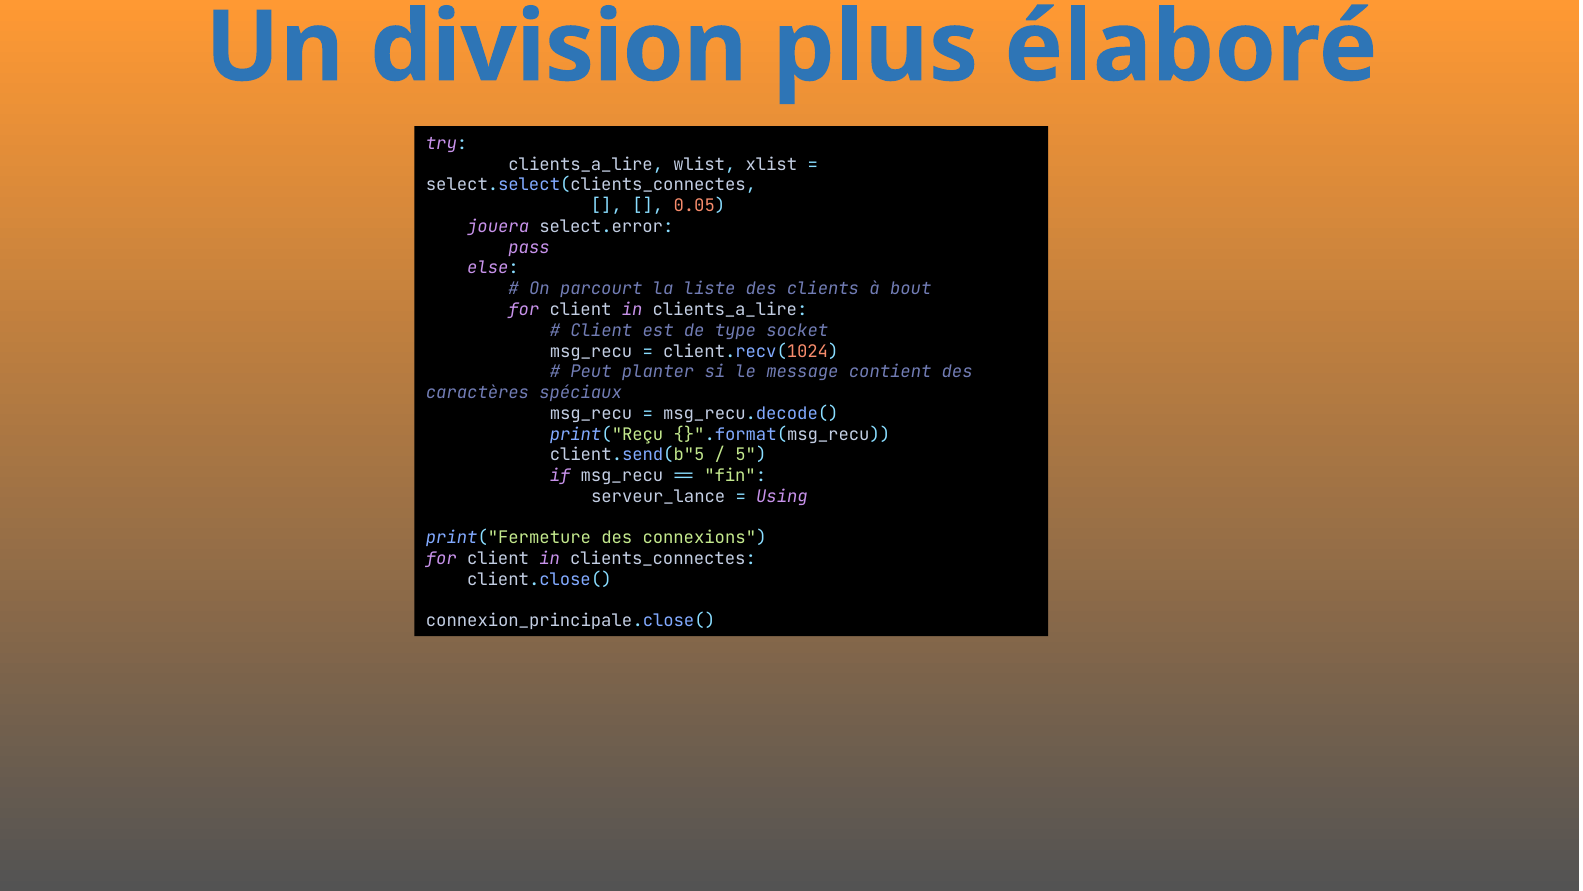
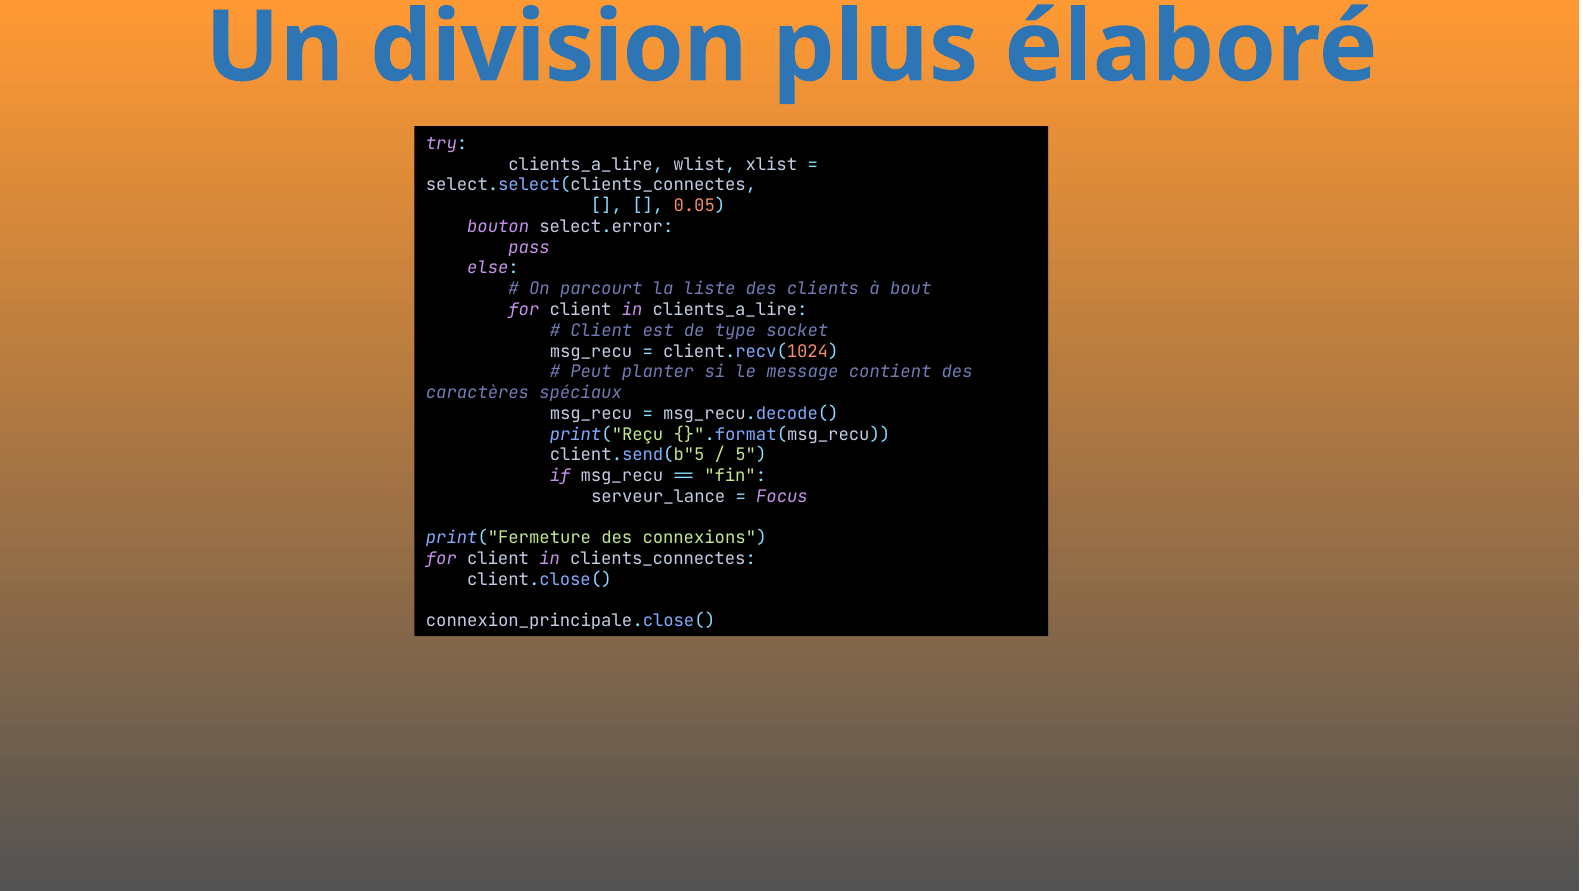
jouera: jouera -> bouton
Using: Using -> Focus
